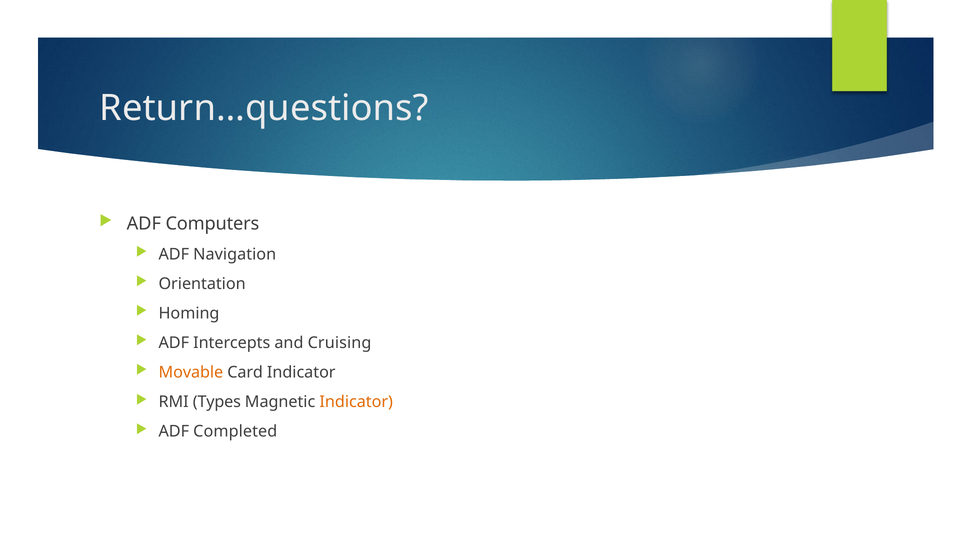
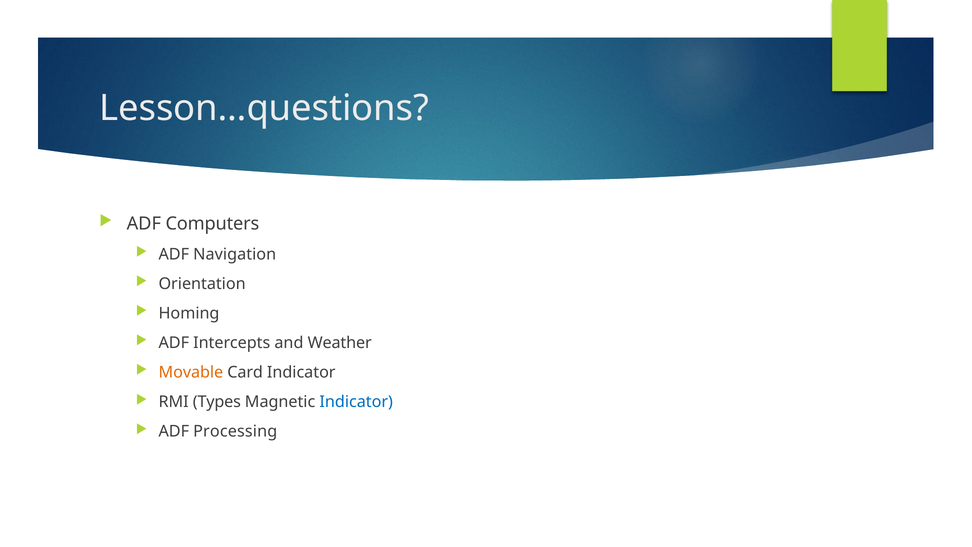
Return…questions: Return…questions -> Lesson…questions
Cruising: Cruising -> Weather
Indicator at (356, 402) colour: orange -> blue
Completed: Completed -> Processing
